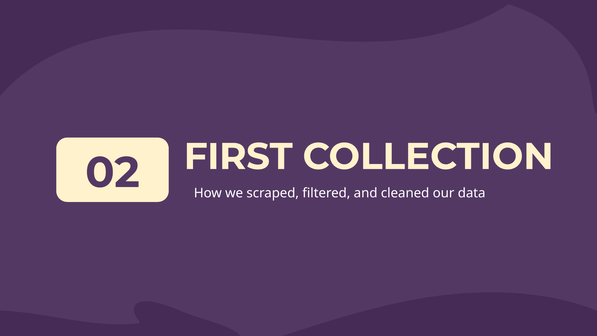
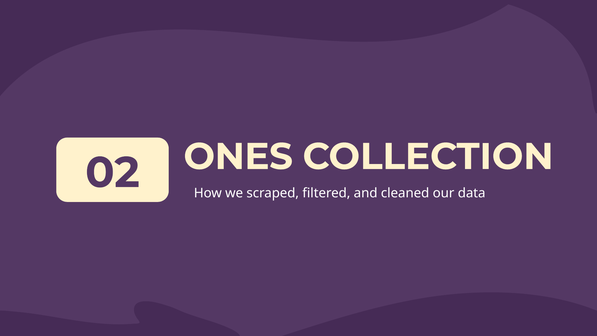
FIRST: FIRST -> ONES
